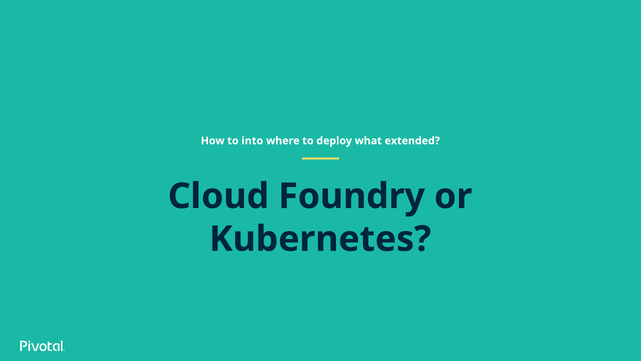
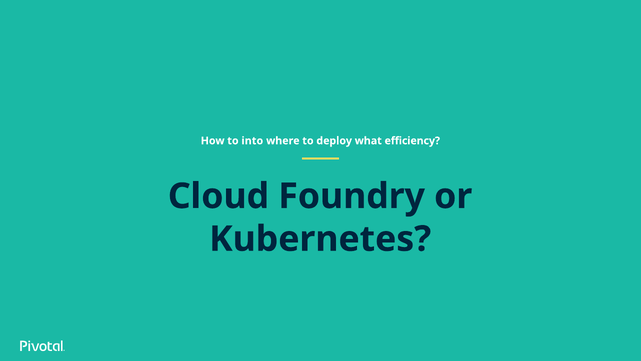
extended: extended -> efficiency
